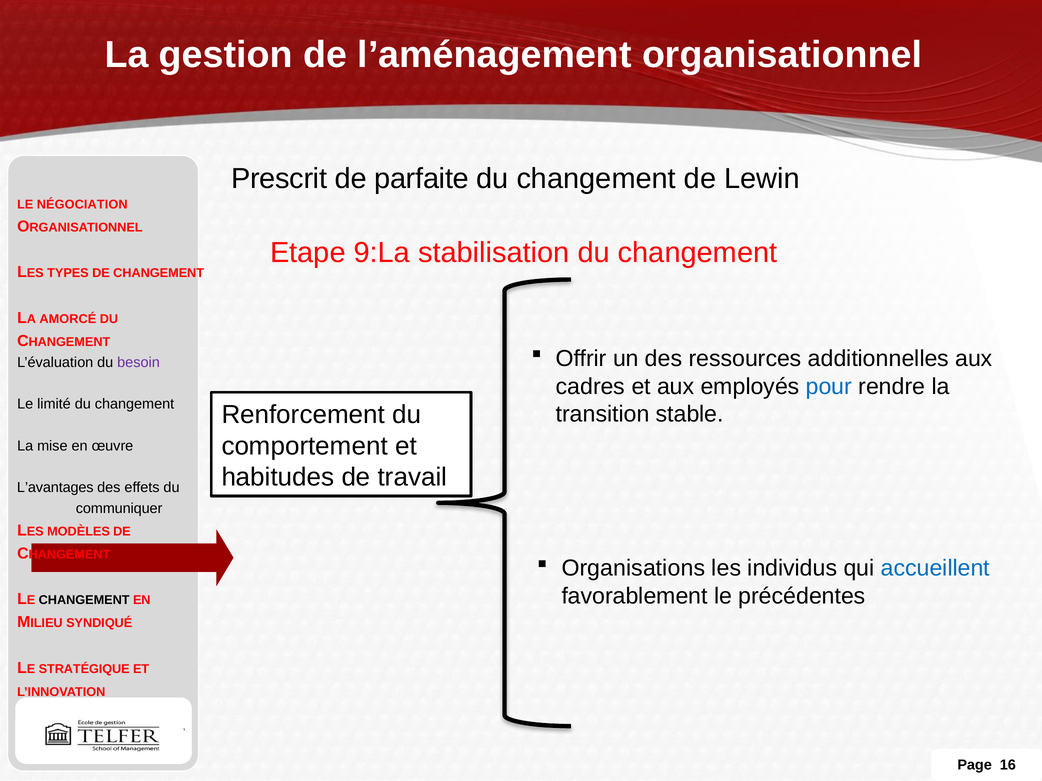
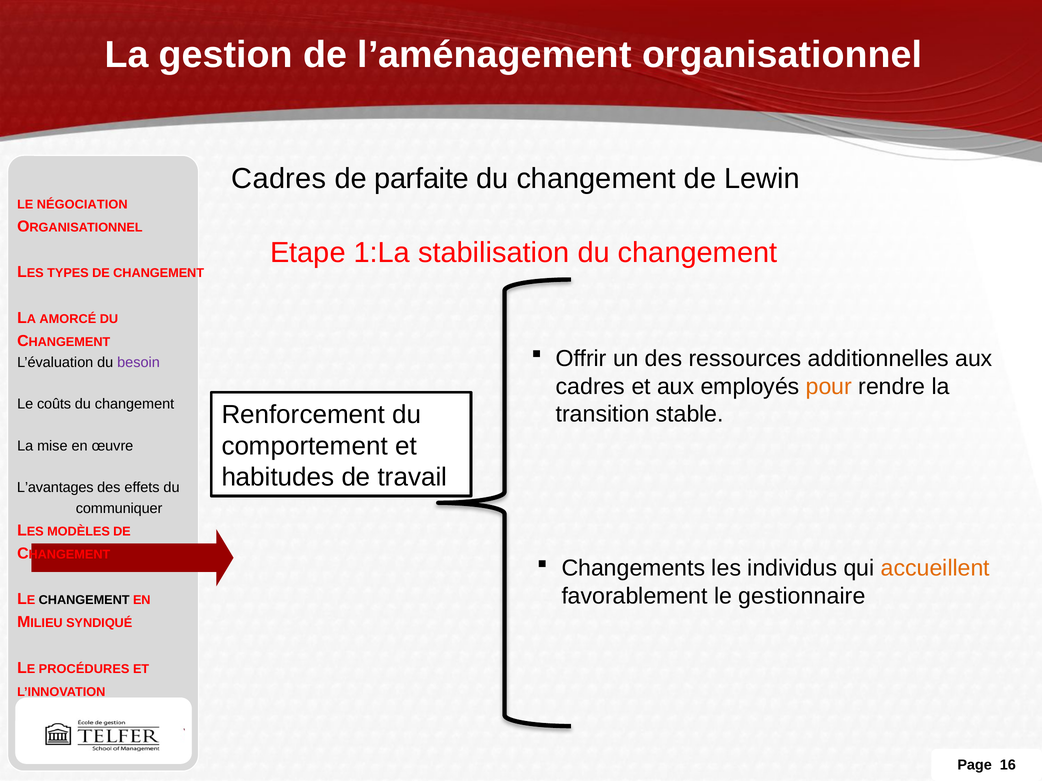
Prescrit at (279, 179): Prescrit -> Cadres
9:La: 9:La -> 1:La
pour colour: blue -> orange
limité: limité -> coûts
Organisations: Organisations -> Changements
accueillent colour: blue -> orange
précédentes: précédentes -> gestionnaire
STRATÉGIQUE: STRATÉGIQUE -> PROCÉDURES
